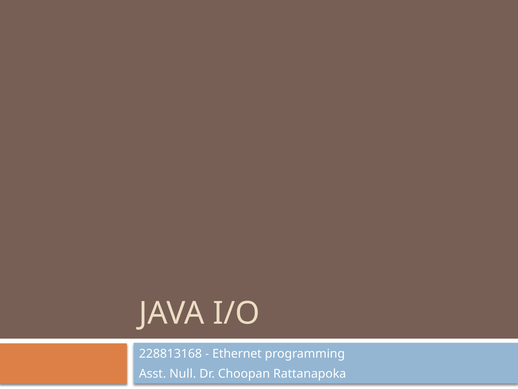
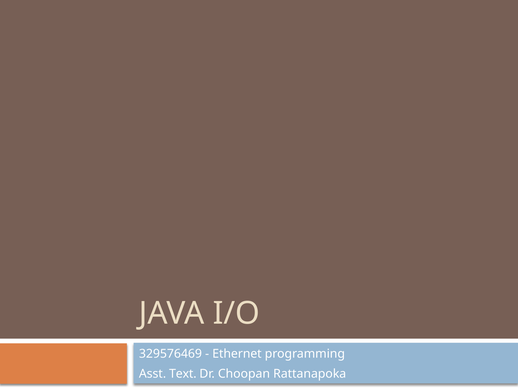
228813168: 228813168 -> 329576469
Null: Null -> Text
